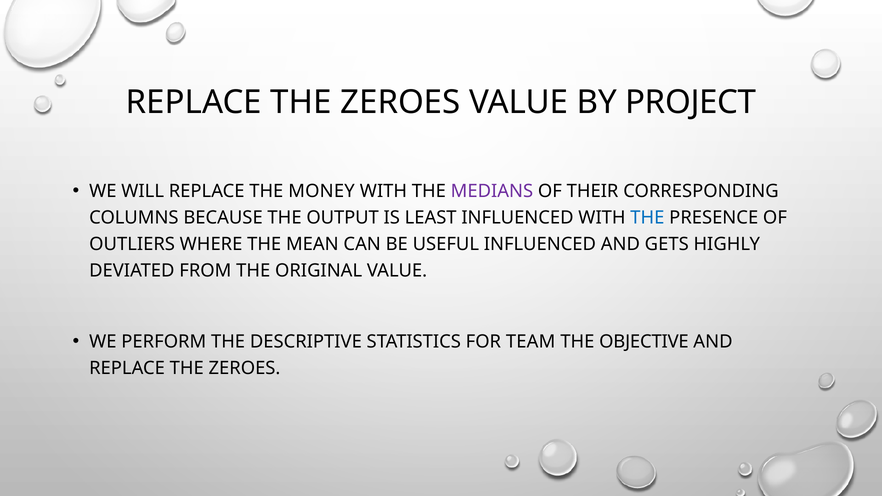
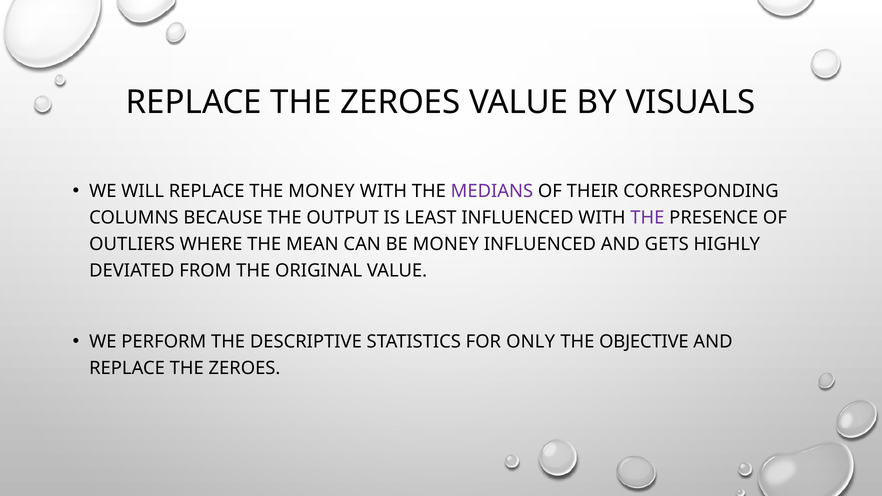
PROJECT: PROJECT -> VISUALS
THE at (647, 218) colour: blue -> purple
BE USEFUL: USEFUL -> MONEY
TEAM: TEAM -> ONLY
